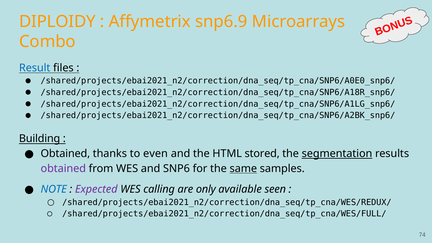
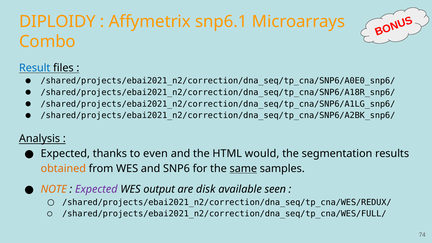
snp6.9: snp6.9 -> snp6.1
Building: Building -> Analysis
Obtained at (65, 154): Obtained -> Expected
stored: stored -> would
segmentation underline: present -> none
obtained at (63, 169) colour: purple -> orange
NOTE colour: blue -> orange
calling: calling -> output
only: only -> disk
